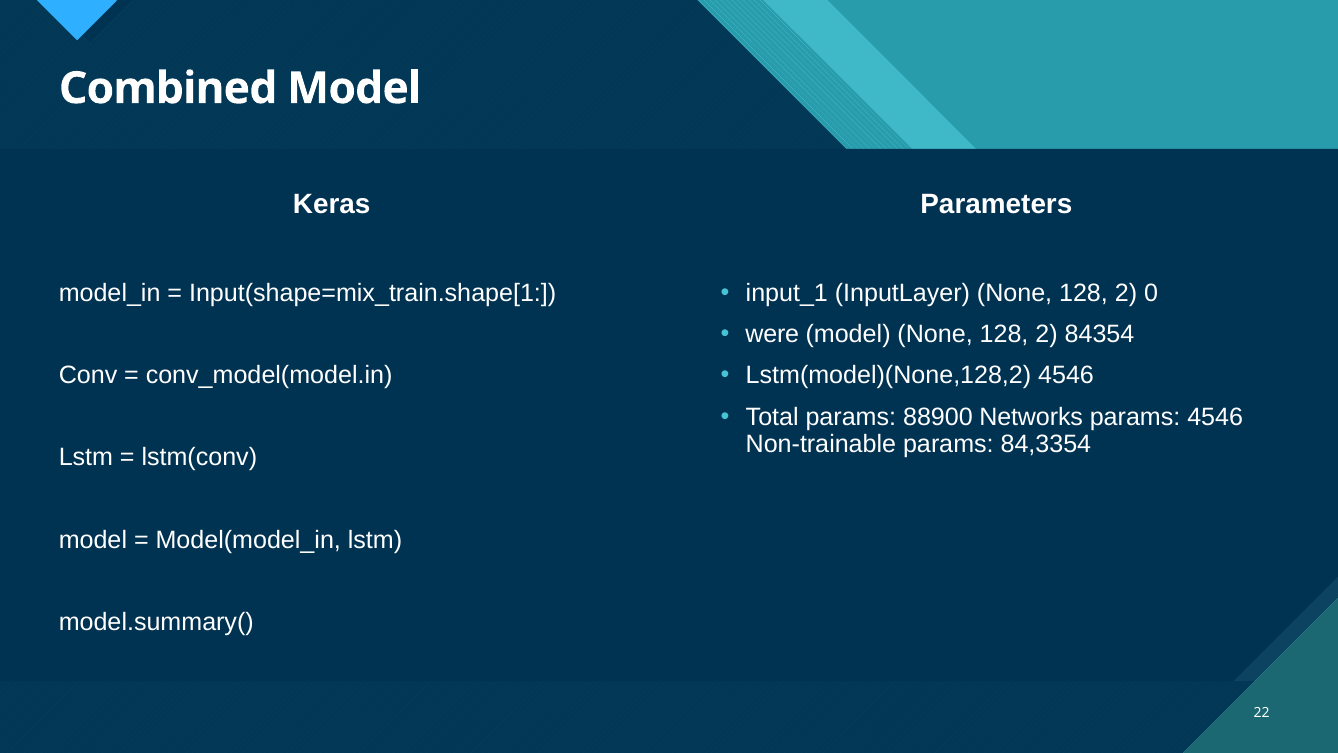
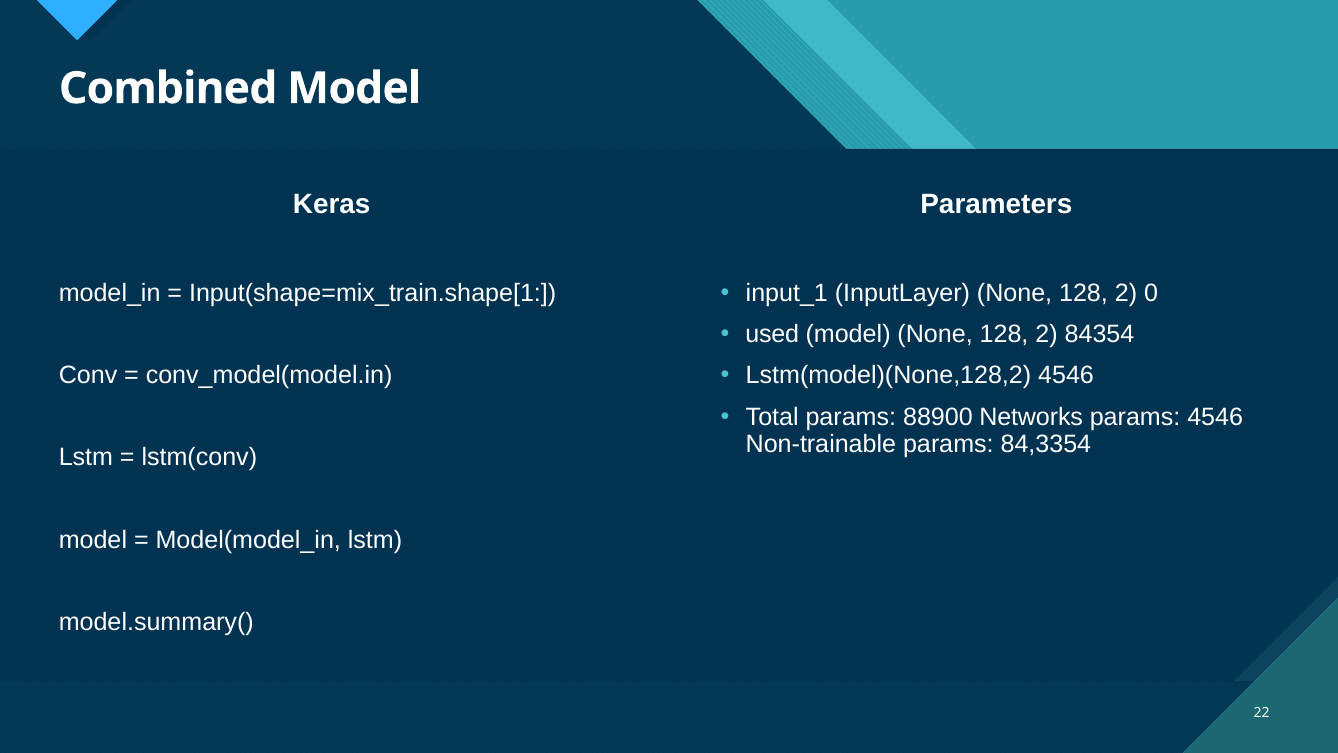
were: were -> used
